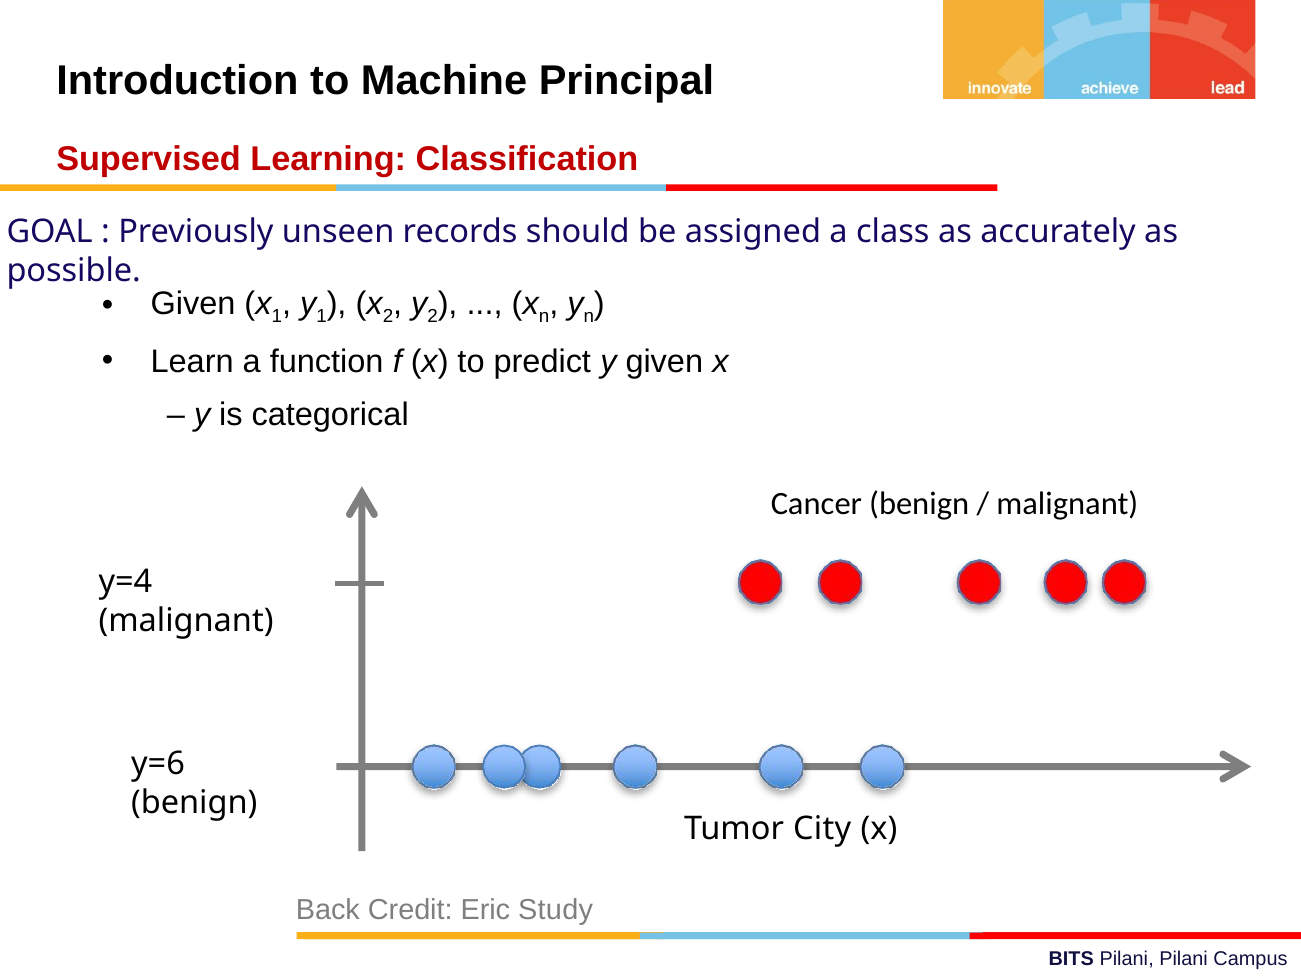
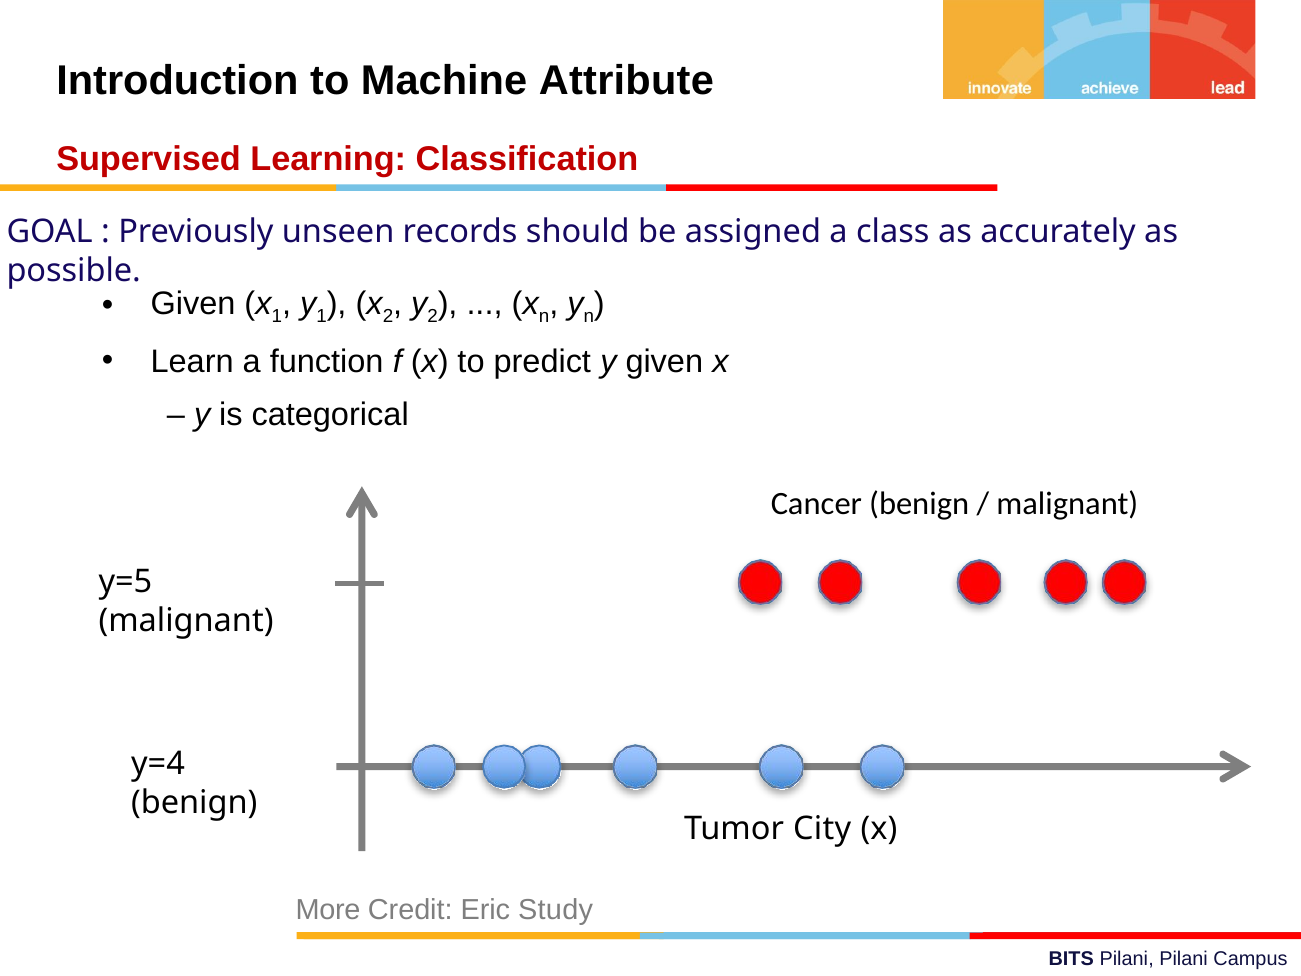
Principal: Principal -> Attribute
y=4: y=4 -> y=5
y=6: y=6 -> y=4
Back: Back -> More
